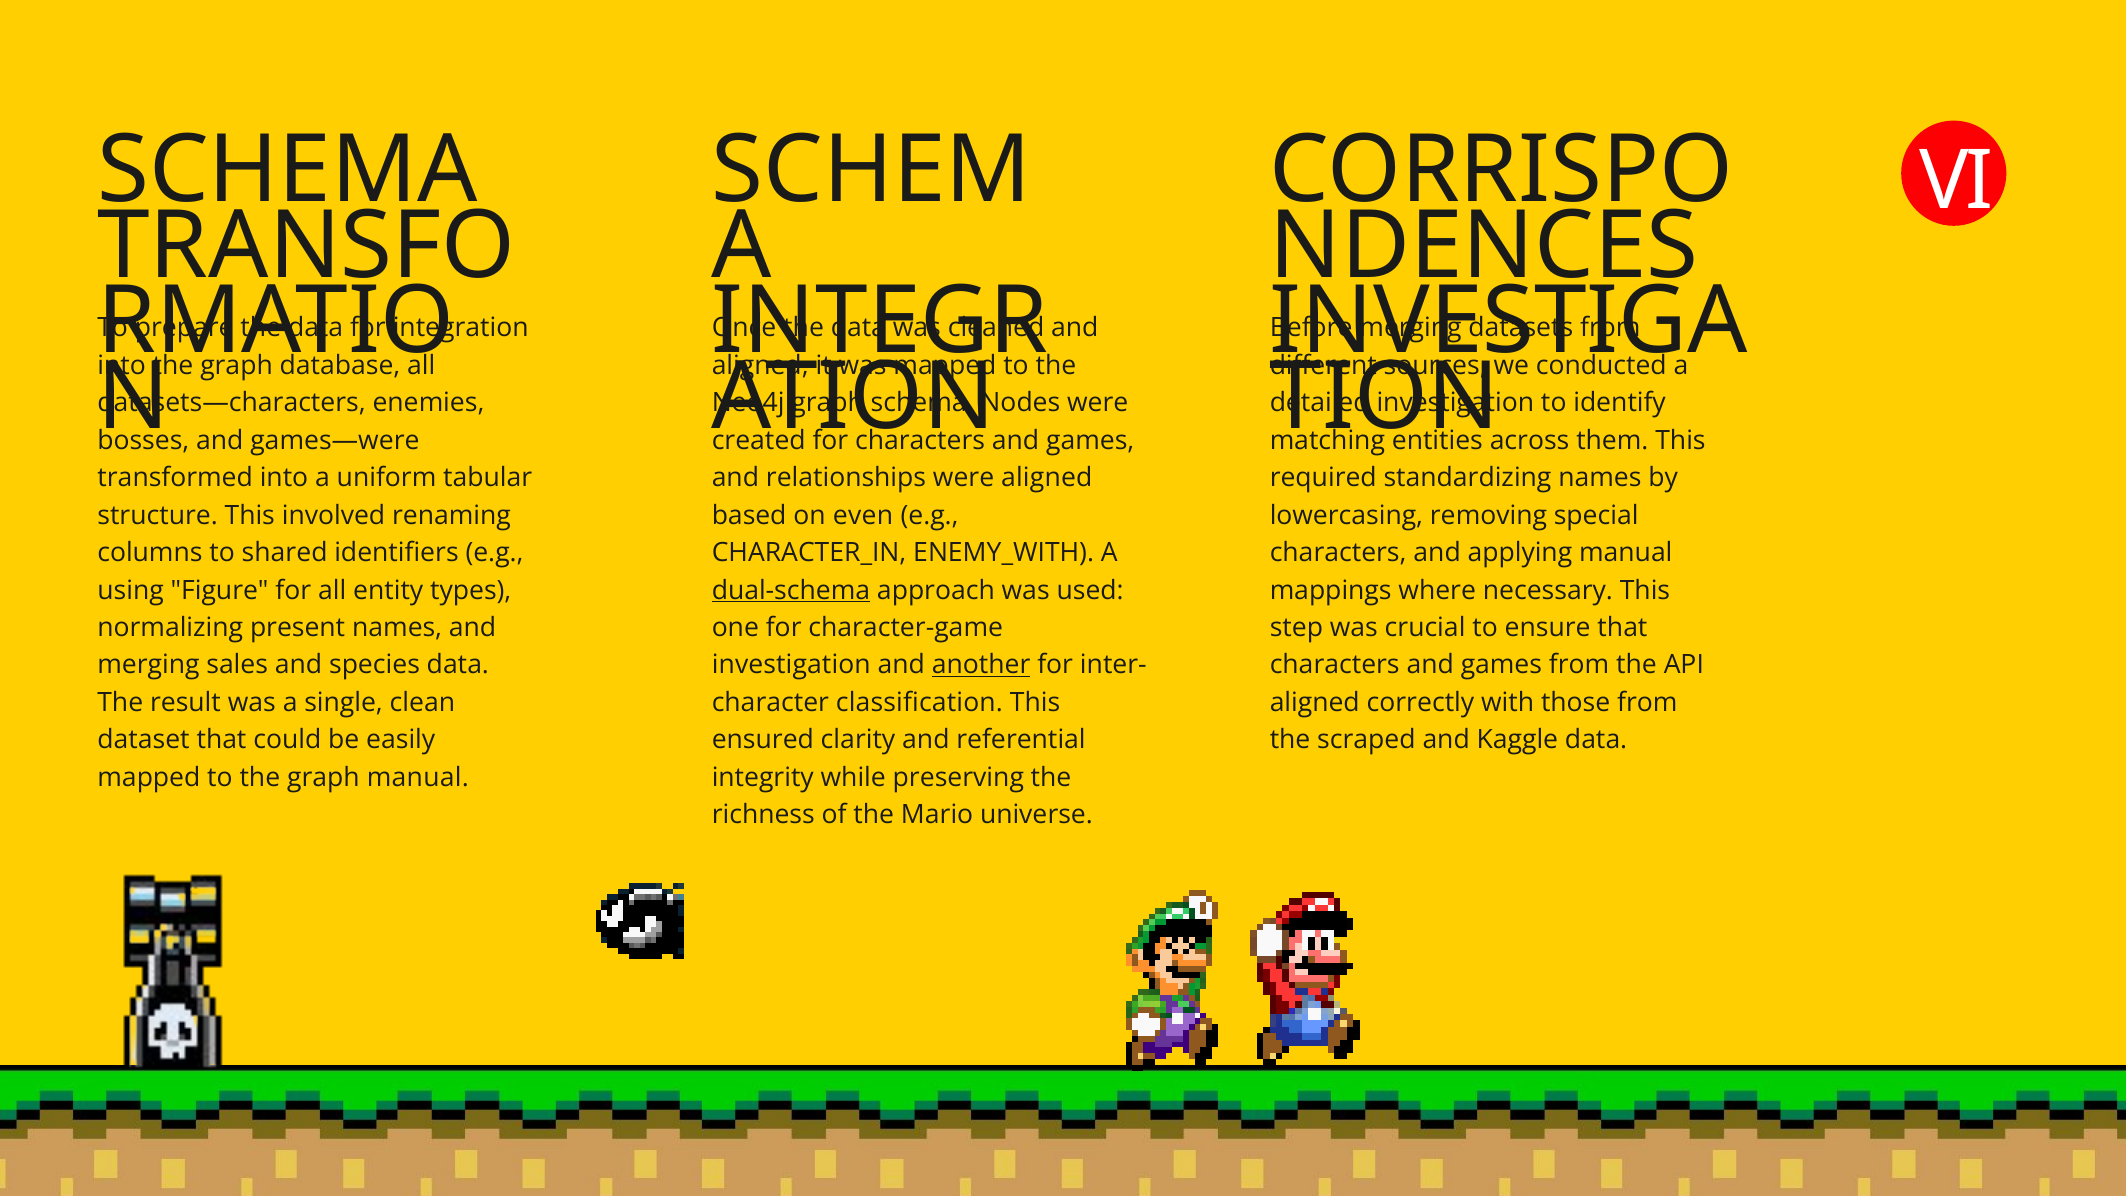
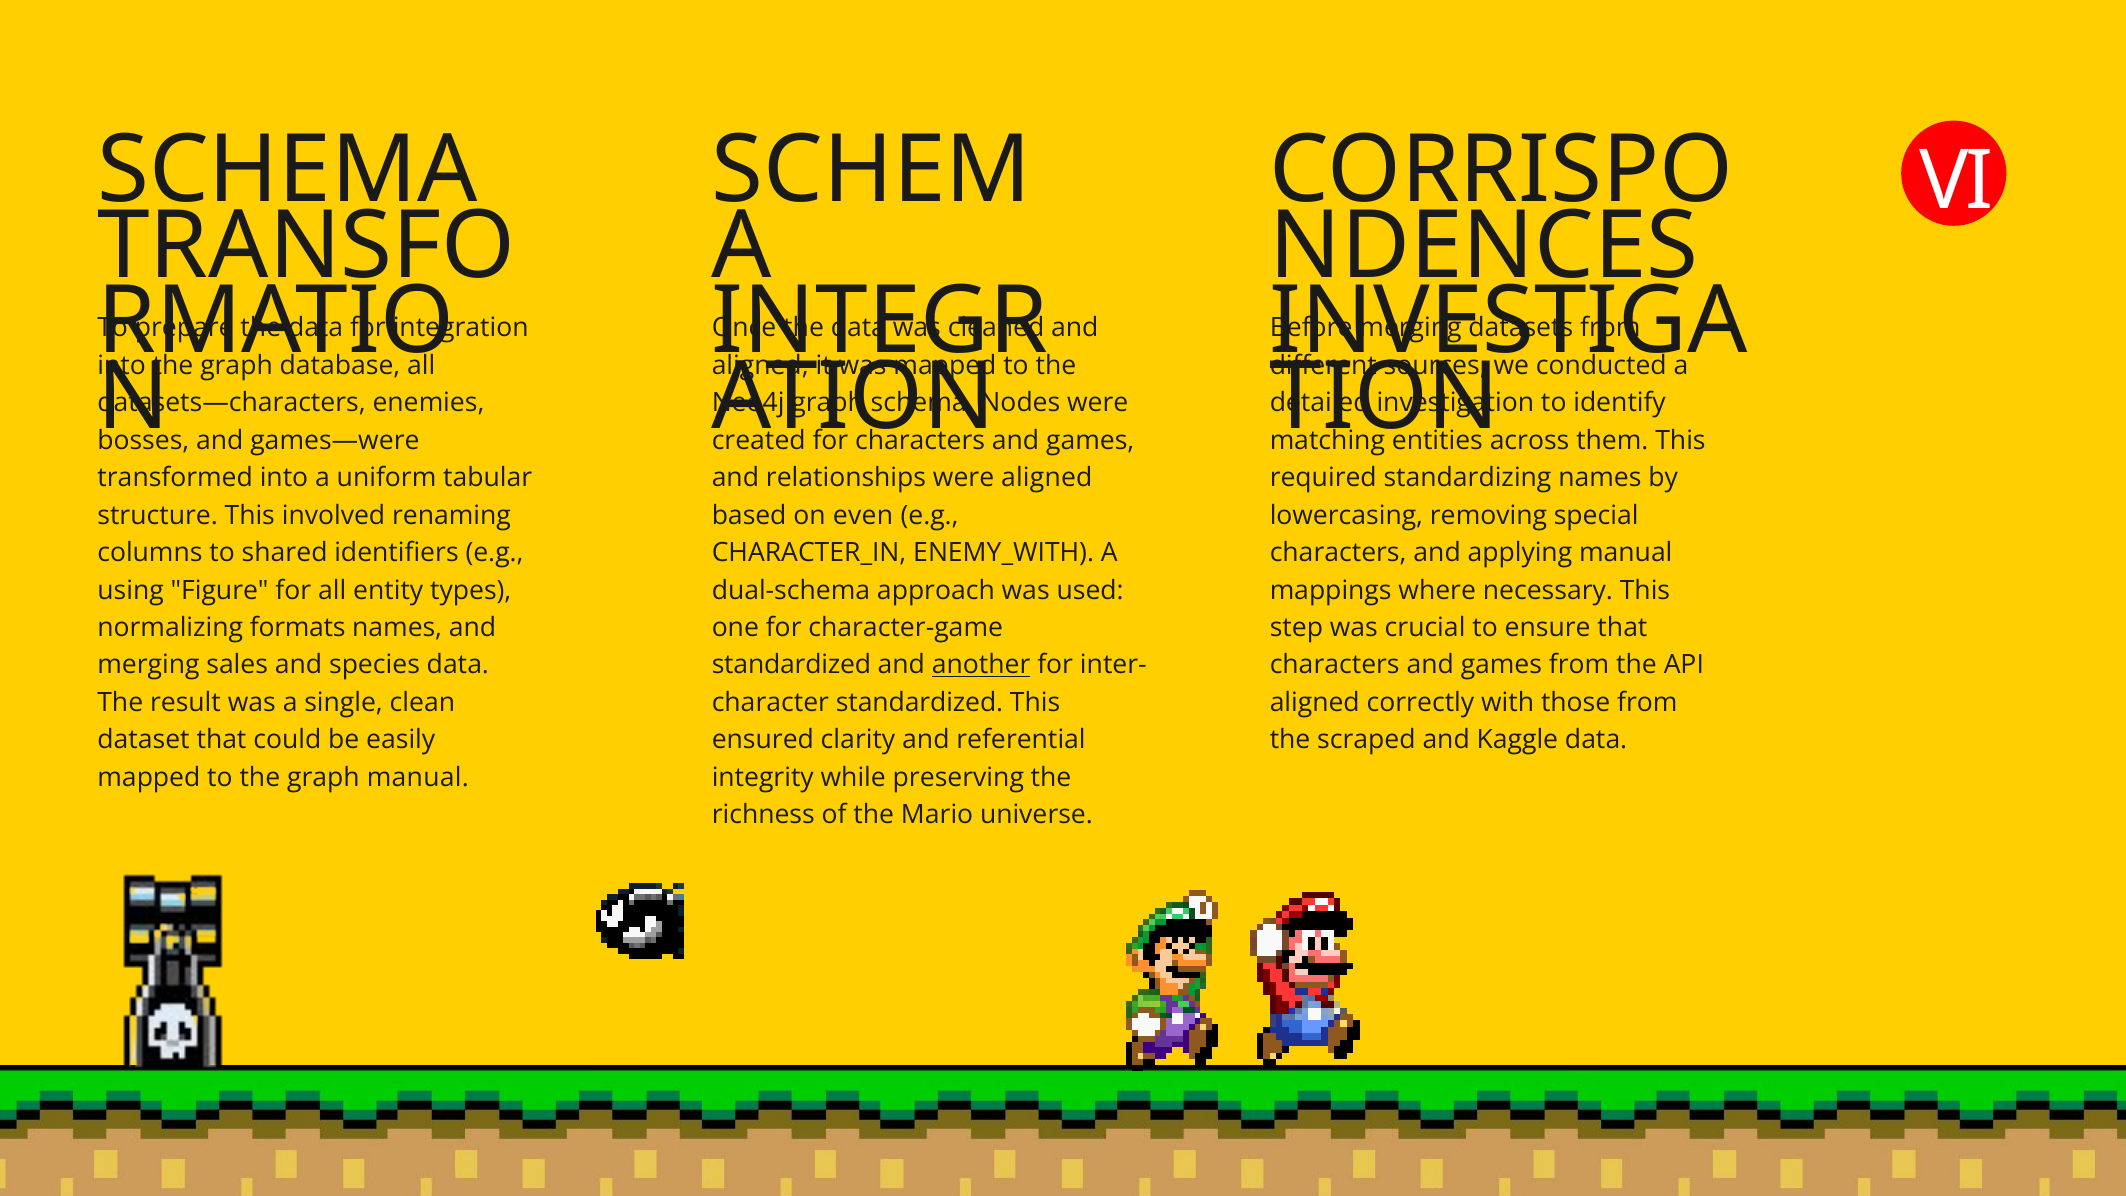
dual-schema underline: present -> none
present: present -> formats
investigation at (791, 665): investigation -> standardized
classification at (919, 703): classification -> standardized
